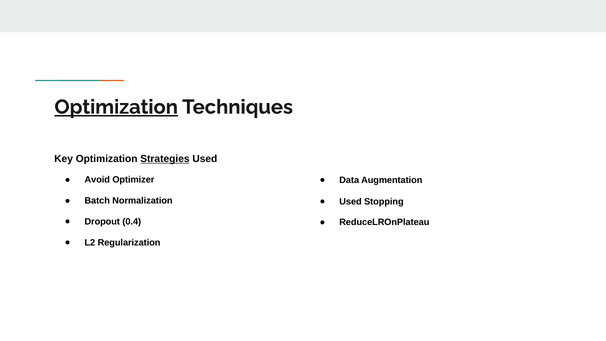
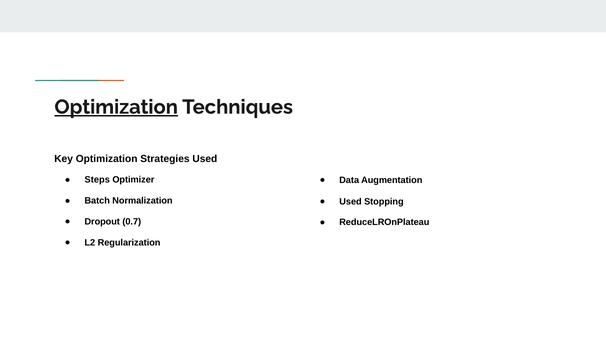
Strategies underline: present -> none
Avoid: Avoid -> Steps
0.4: 0.4 -> 0.7
